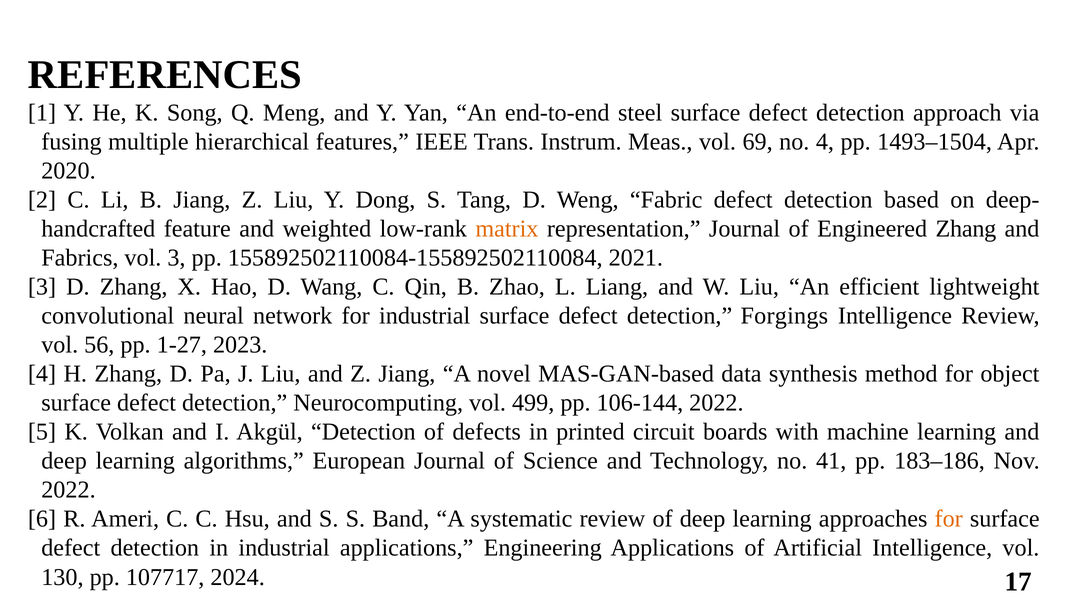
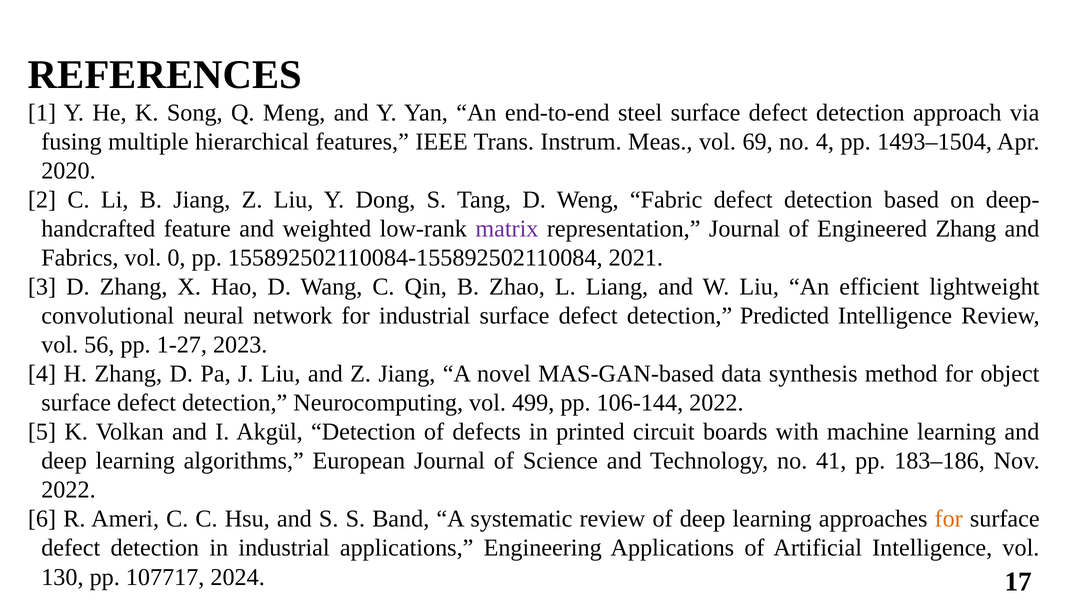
matrix colour: orange -> purple
vol 3: 3 -> 0
Forgings: Forgings -> Predicted
